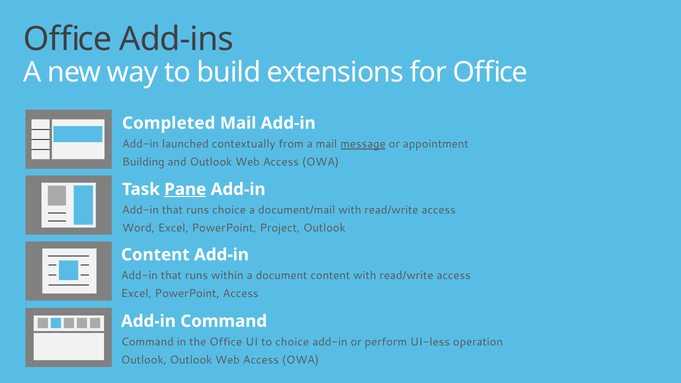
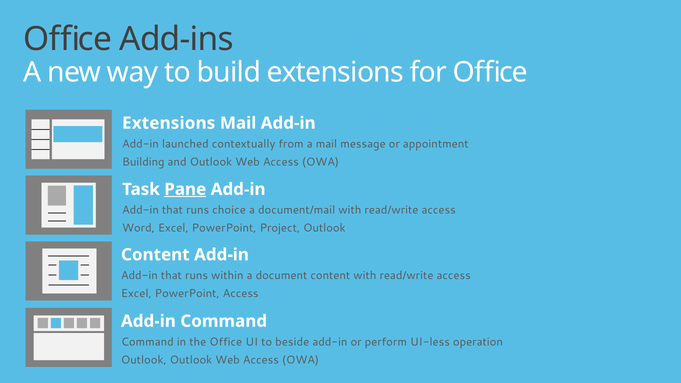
Completed at (169, 123): Completed -> Extensions
message underline: present -> none
to choice: choice -> beside
